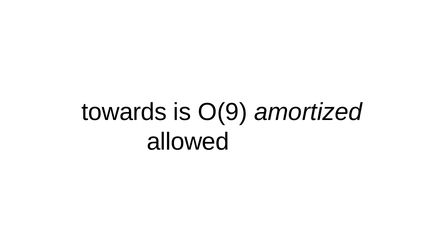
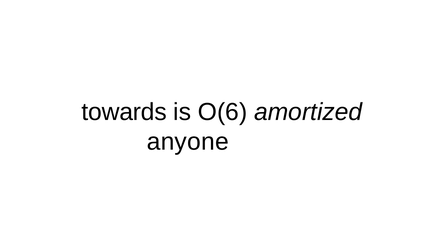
O(9: O(9 -> O(6
allowed: allowed -> anyone
